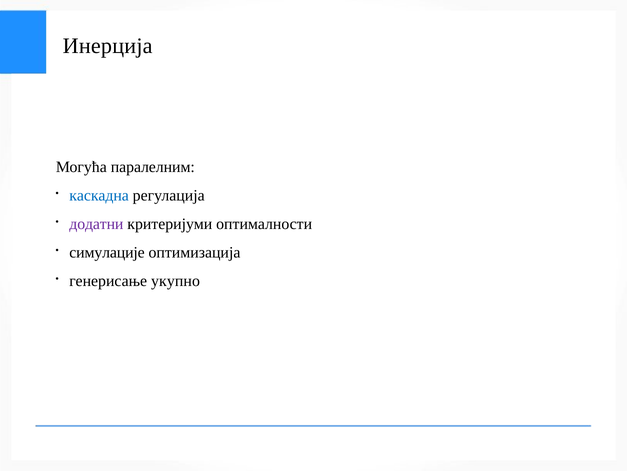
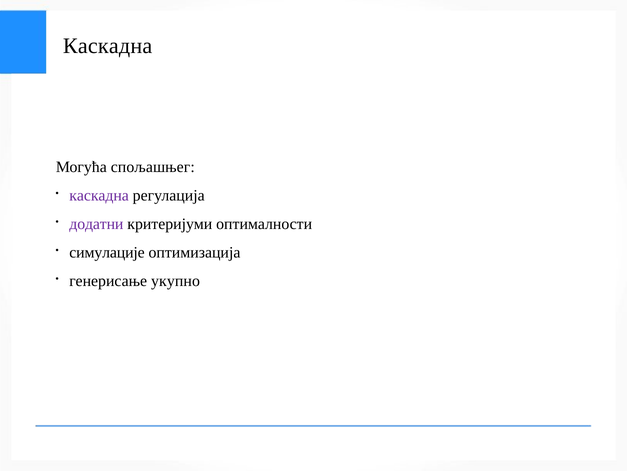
Инерција at (108, 46): Инерција -> Каскадна
паралелним: паралелним -> спољашњег
каскадна at (99, 195) colour: blue -> purple
